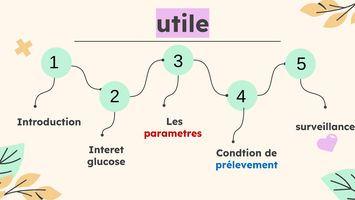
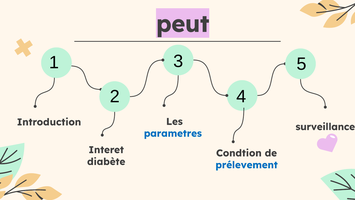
utile: utile -> peut
parametres colour: red -> blue
glucose: glucose -> diabète
